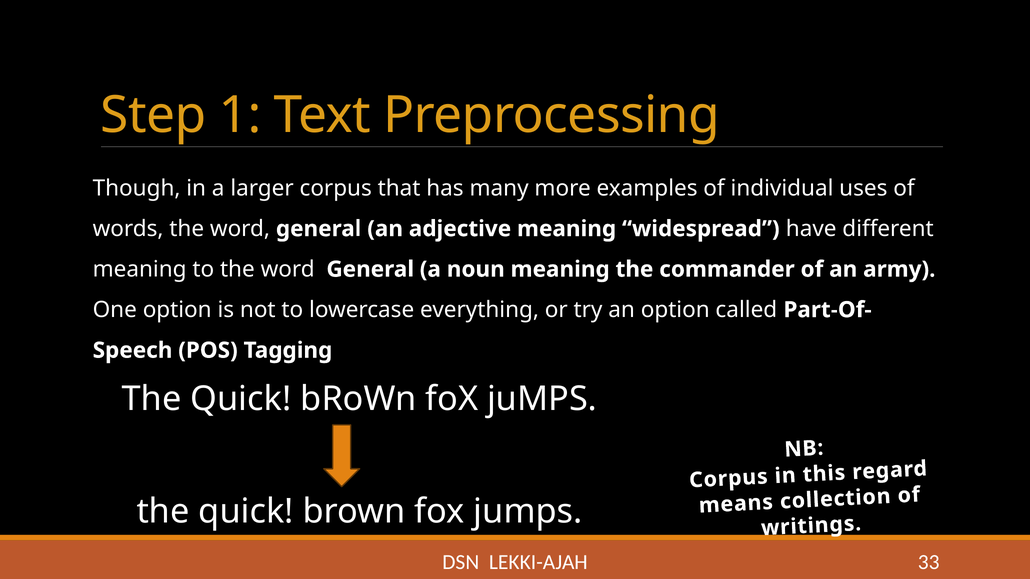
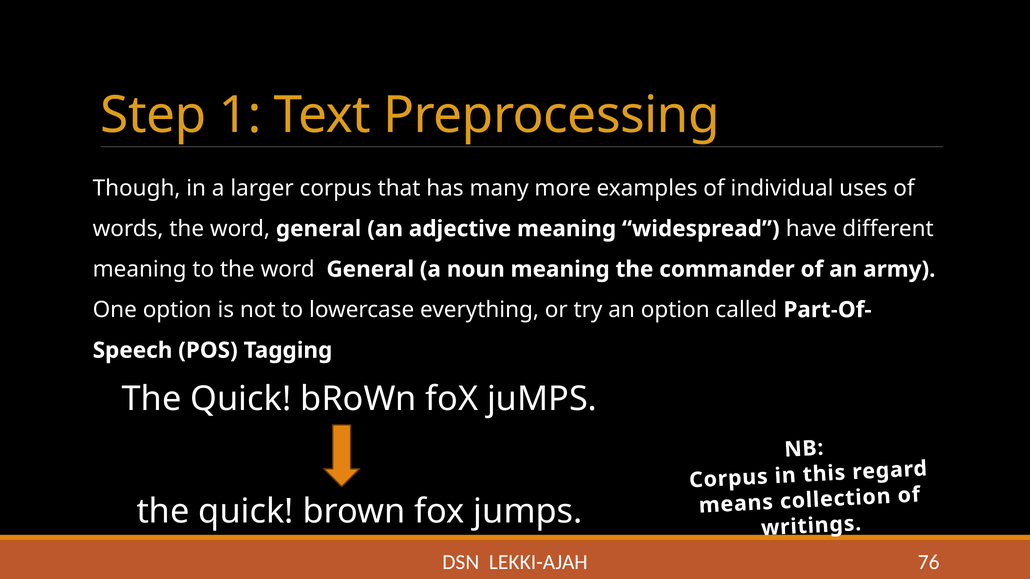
33: 33 -> 76
